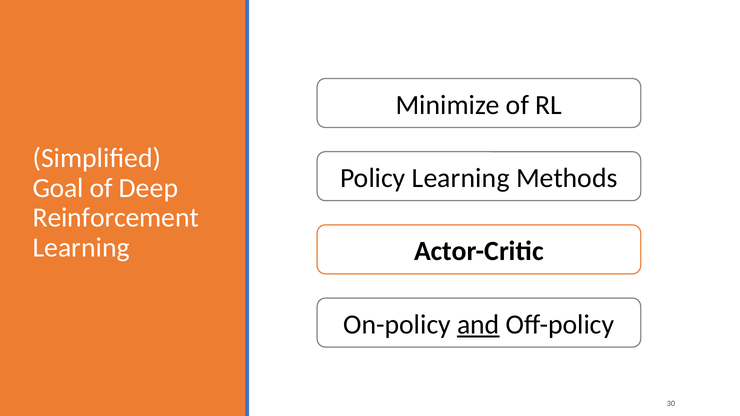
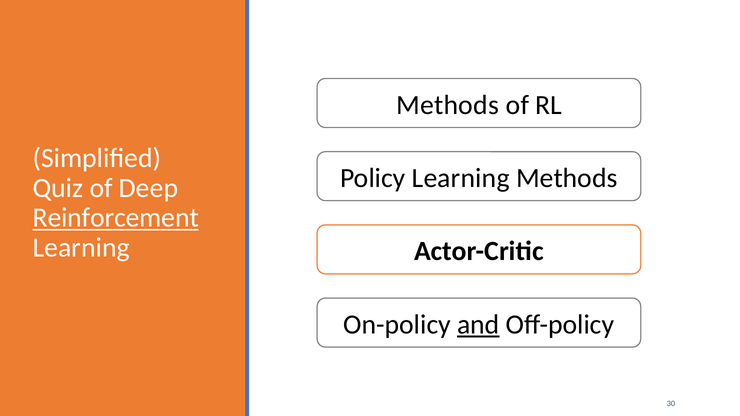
Minimize at (448, 105): Minimize -> Methods
Goal: Goal -> Quiz
Reinforcement underline: none -> present
